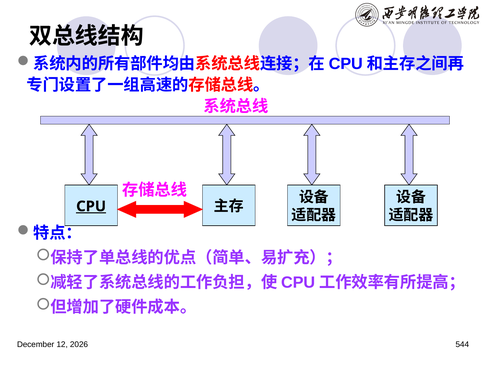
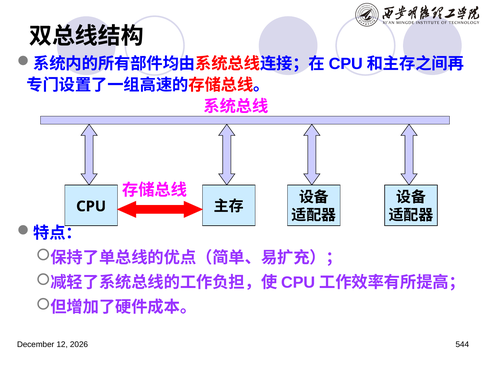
CPU underline: present -> none
